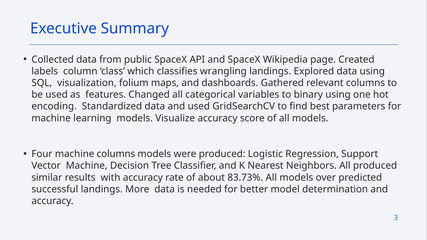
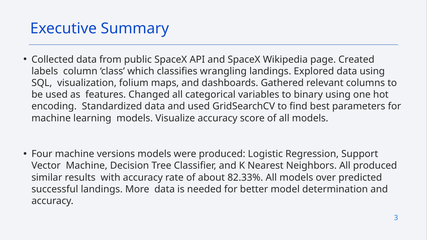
machine columns: columns -> versions
83.73%: 83.73% -> 82.33%
